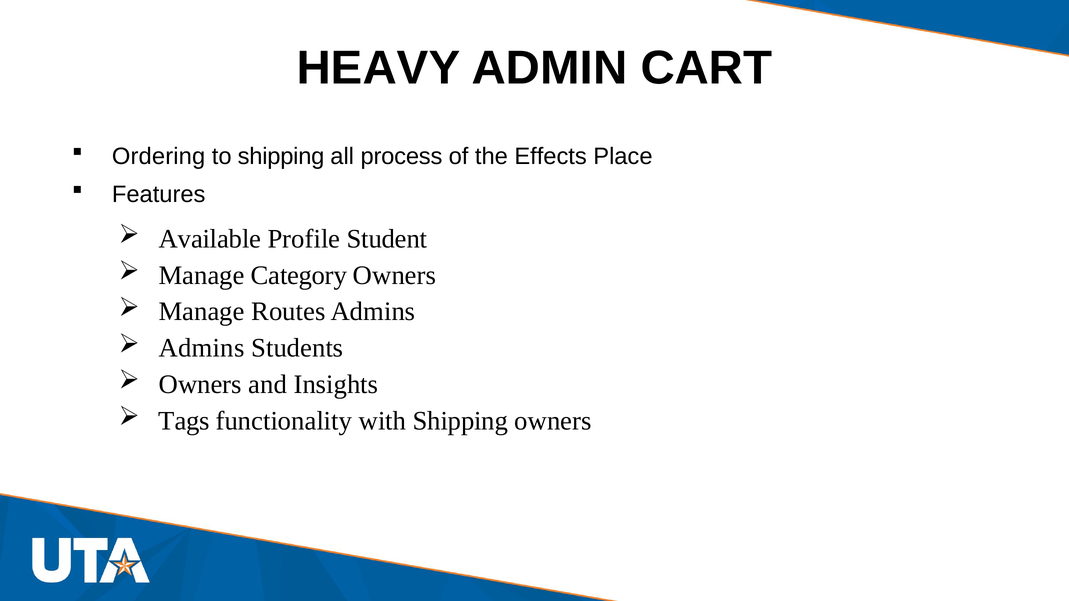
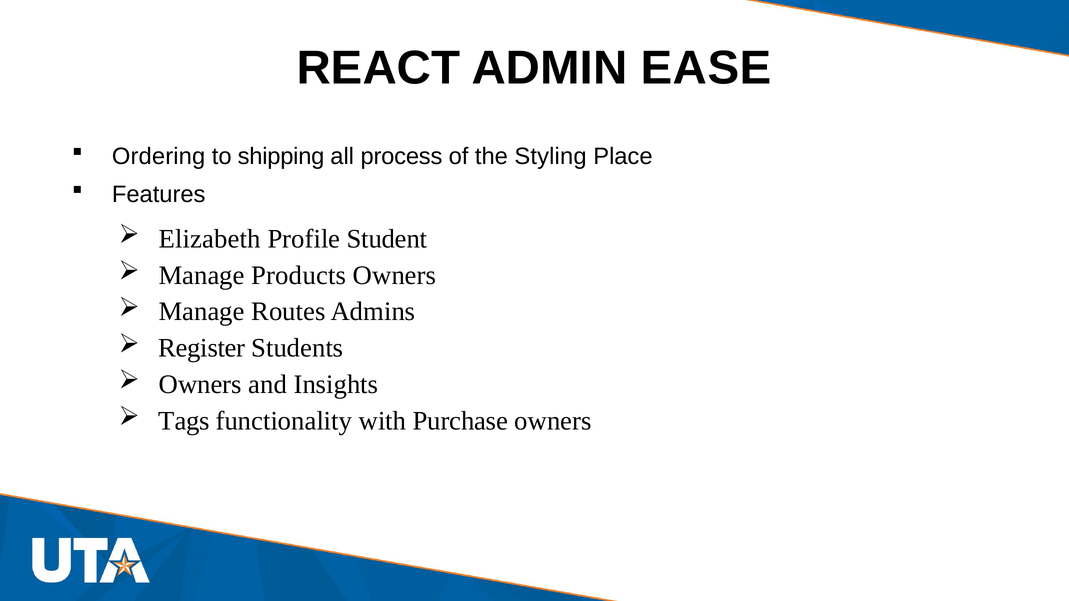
HEAVY: HEAVY -> REACT
CART: CART -> EASE
Effects: Effects -> Styling
Available: Available -> Elizabeth
Category: Category -> Products
Admins at (202, 348): Admins -> Register
with Shipping: Shipping -> Purchase
